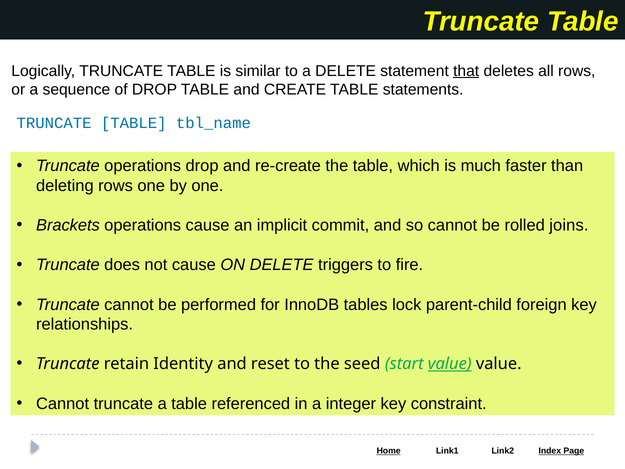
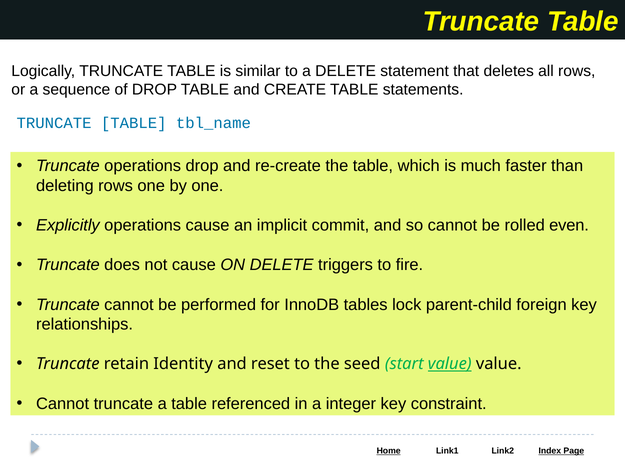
that underline: present -> none
Brackets: Brackets -> Explicitly
joins: joins -> even
